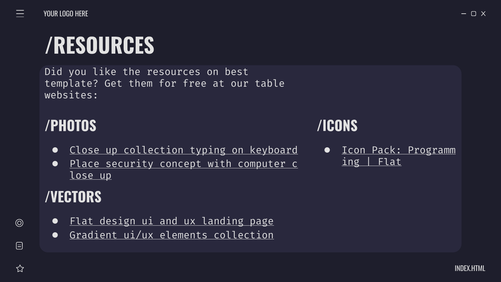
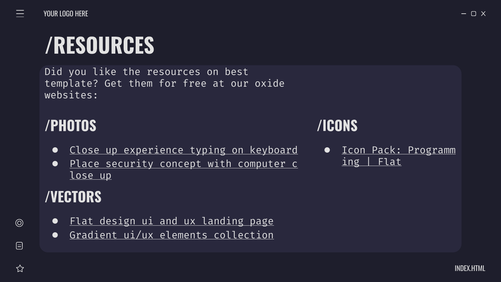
table: table -> oxide
up collection: collection -> experience
